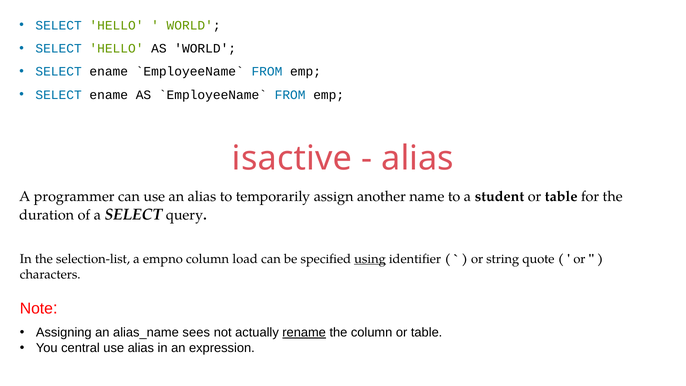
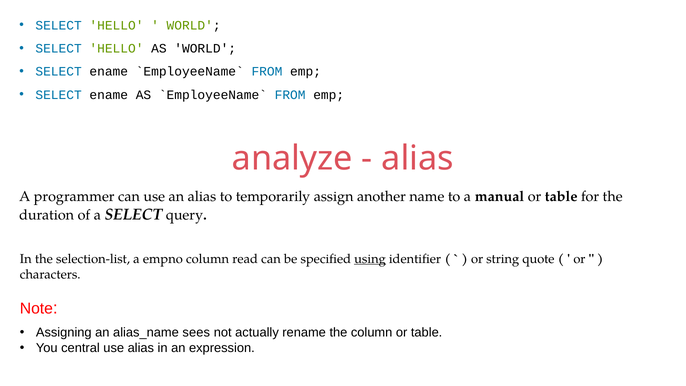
isactive: isactive -> analyze
student: student -> manual
load: load -> read
rename underline: present -> none
